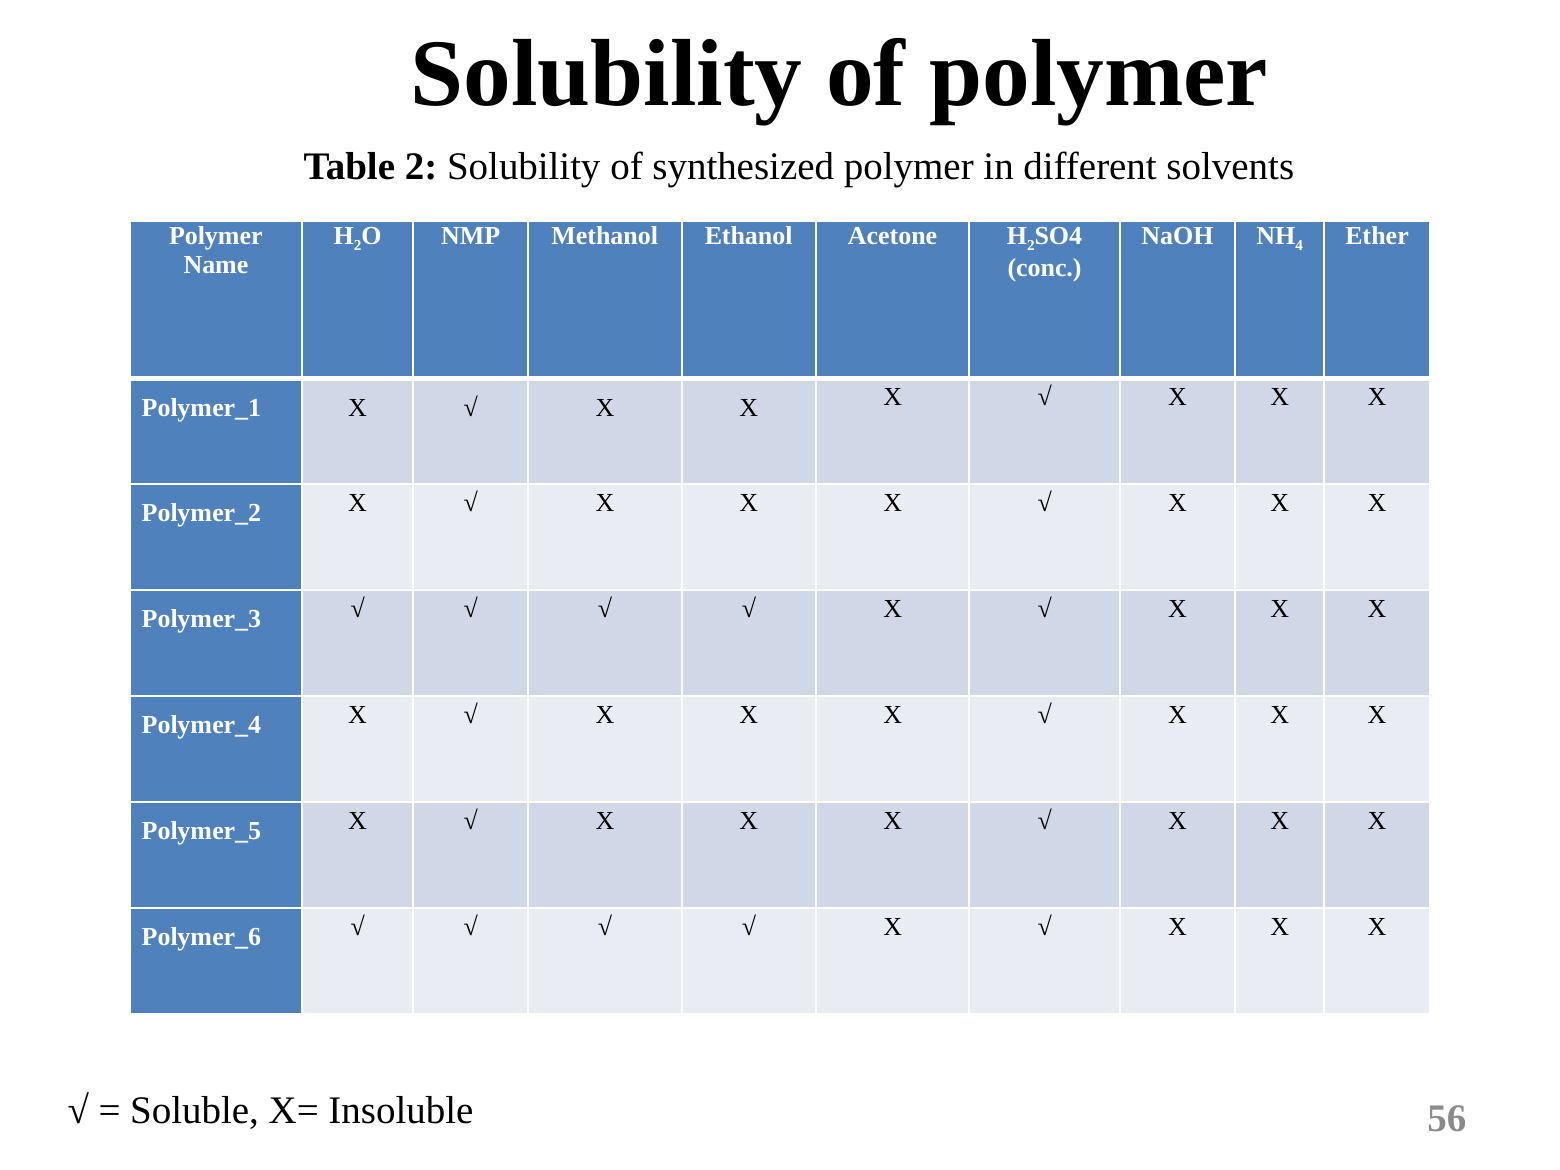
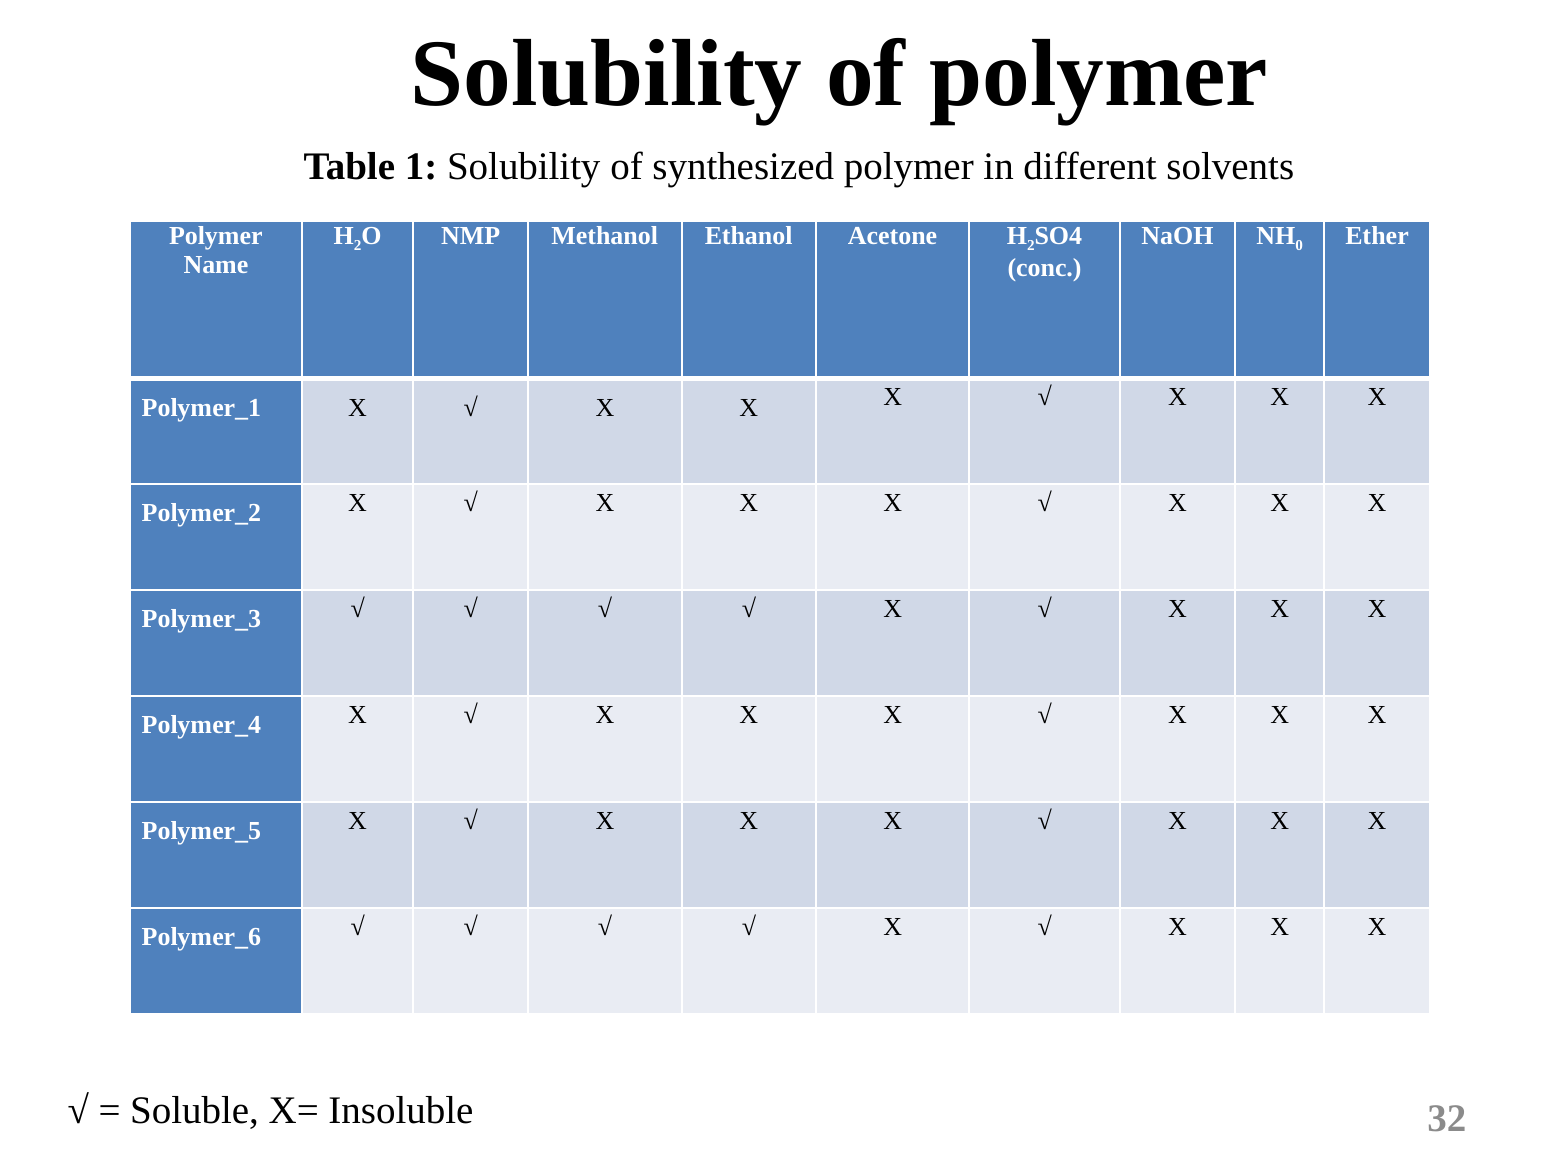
Table 2: 2 -> 1
4: 4 -> 0
56: 56 -> 32
